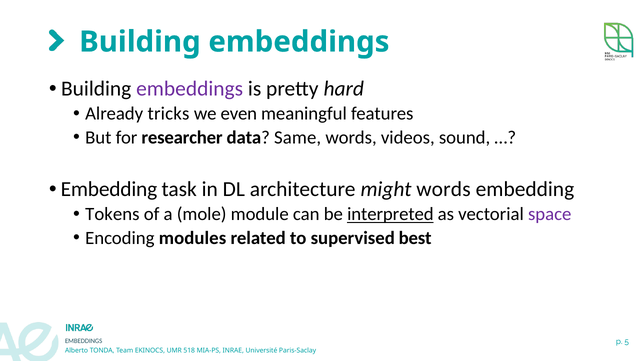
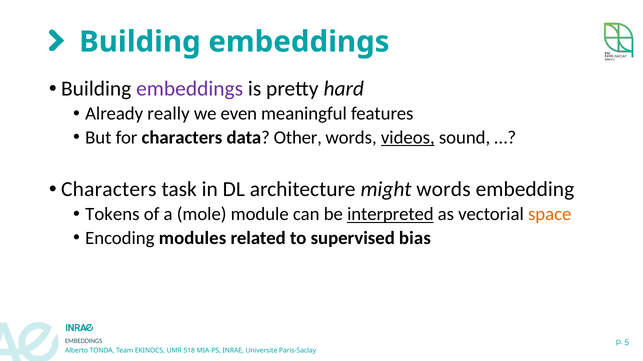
tricks: tricks -> really
for researcher: researcher -> characters
Same: Same -> Other
videos underline: none -> present
Embedding at (109, 190): Embedding -> Characters
space colour: purple -> orange
best: best -> bias
